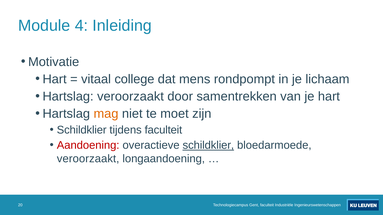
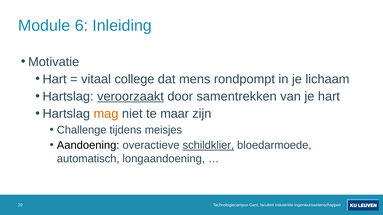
4: 4 -> 6
veroorzaakt at (130, 97) underline: none -> present
moet: moet -> maar
Schildklier at (82, 130): Schildklier -> Challenge
tijdens faculteit: faculteit -> meisjes
Aandoening colour: red -> black
veroorzaakt at (88, 159): veroorzaakt -> automatisch
